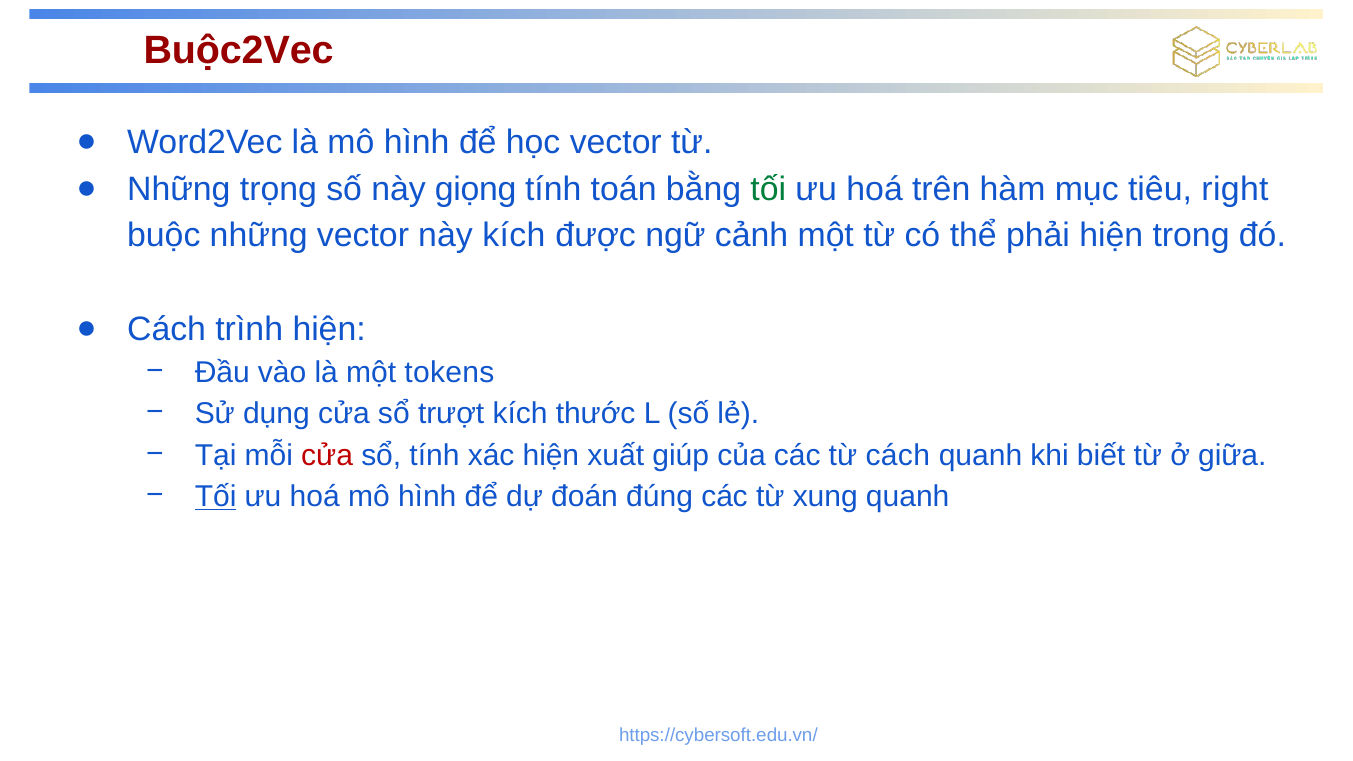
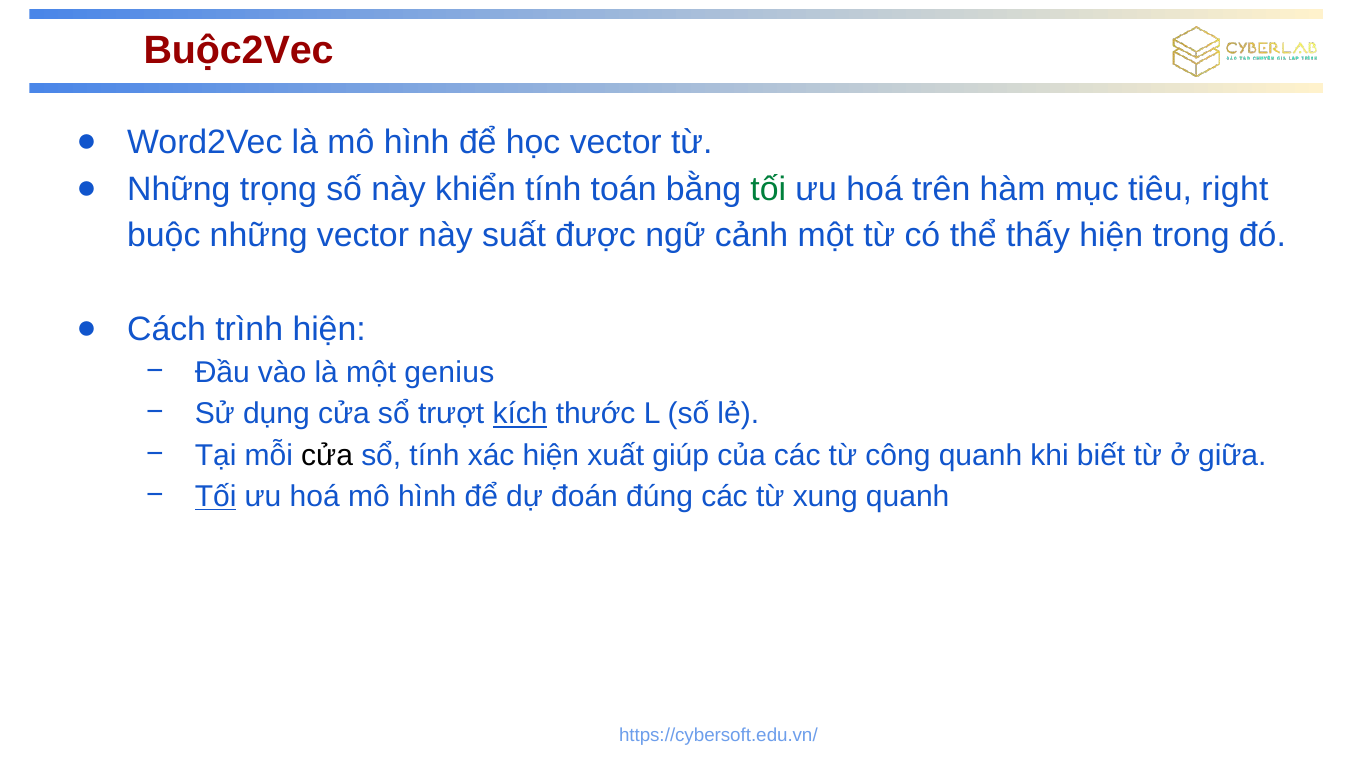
giọng: giọng -> khiển
này kích: kích -> suất
phải: phải -> thấy
tokens: tokens -> genius
kích at (520, 414) underline: none -> present
cửa at (327, 455) colour: red -> black
từ cách: cách -> công
